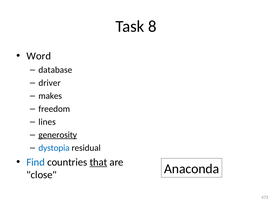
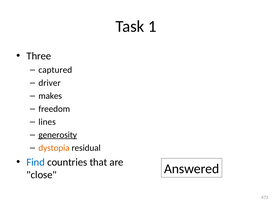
8: 8 -> 1
Word: Word -> Three
database: database -> captured
dystopia colour: blue -> orange
that underline: present -> none
Anaconda: Anaconda -> Answered
